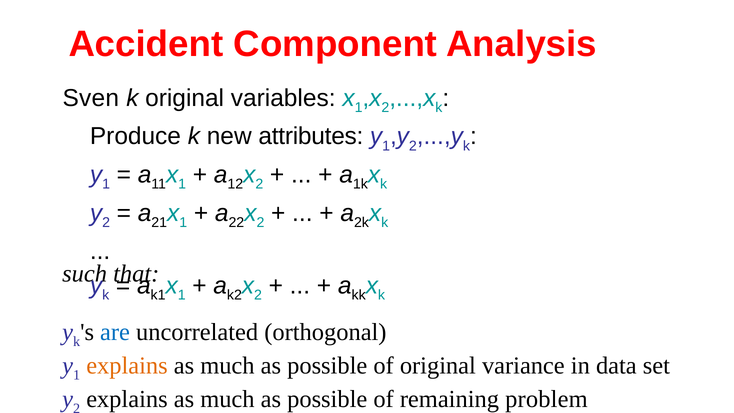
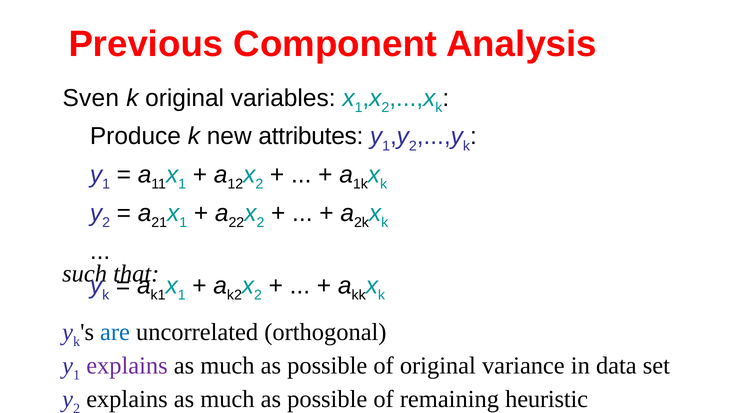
Accident: Accident -> Previous
explains at (127, 366) colour: orange -> purple
problem: problem -> heuristic
